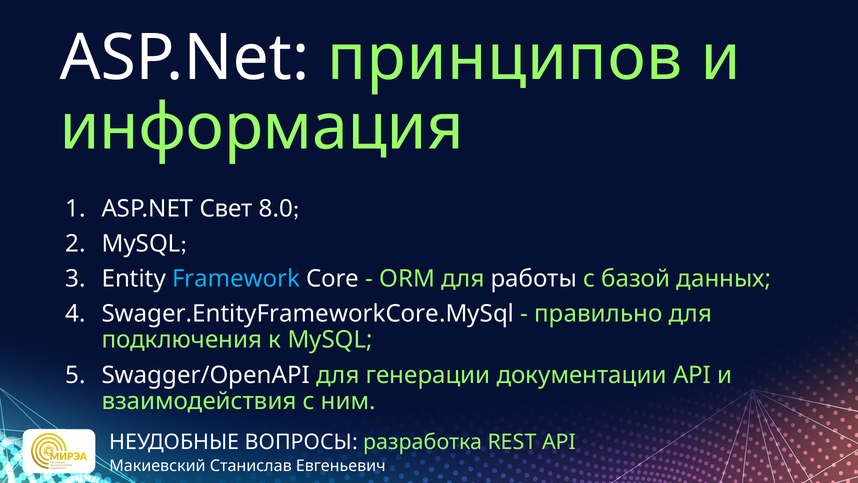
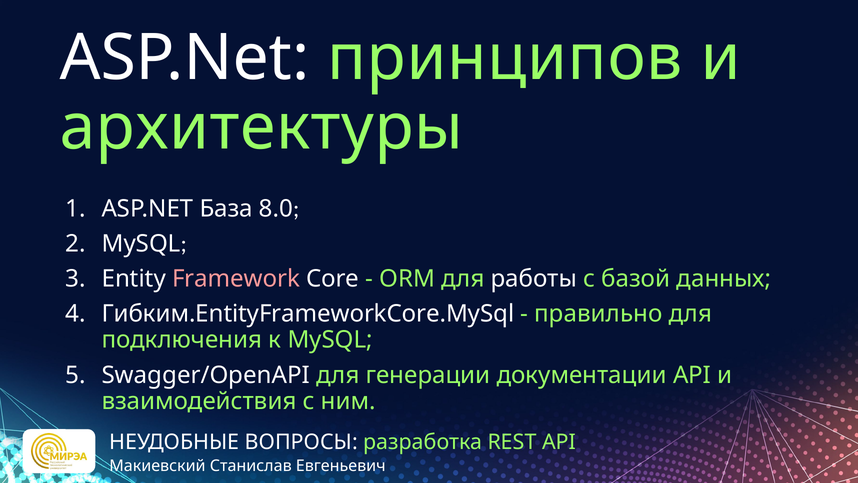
информация: информация -> архитектуры
Свет: Свет -> База
Framework colour: light blue -> pink
Swager.EntityFrameworkCore.MySql: Swager.EntityFrameworkCore.MySql -> Гибким.EntityFrameworkCore.MySql
